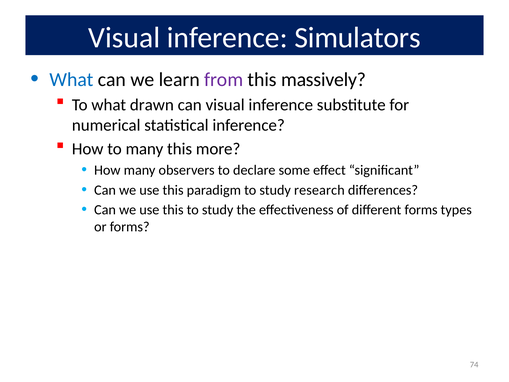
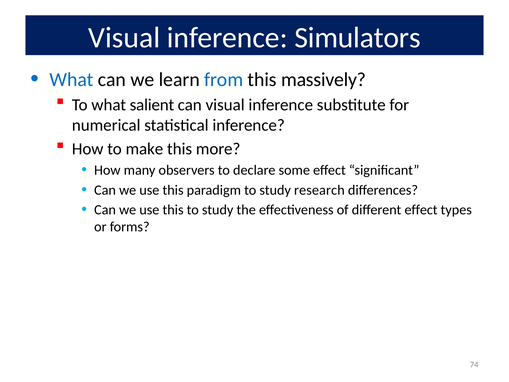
from colour: purple -> blue
drawn: drawn -> salient
to many: many -> make
different forms: forms -> effect
